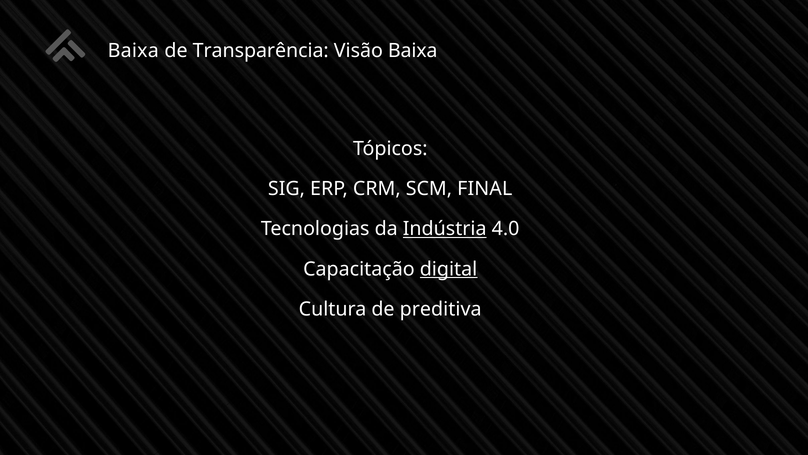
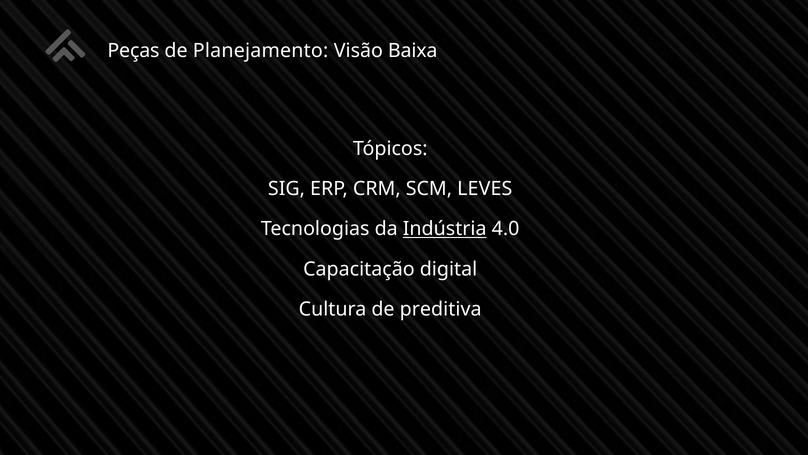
Baixa at (133, 51): Baixa -> Peças
Transparência: Transparência -> Planejamento
FINAL: FINAL -> LEVES
digital underline: present -> none
